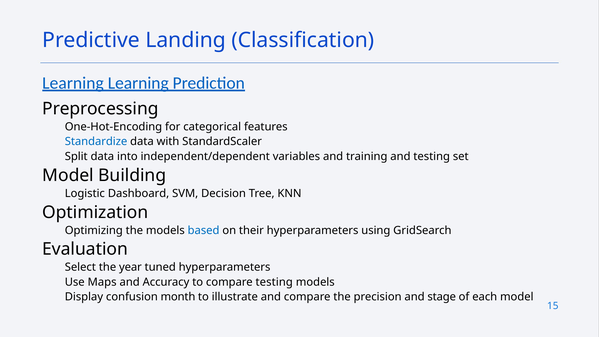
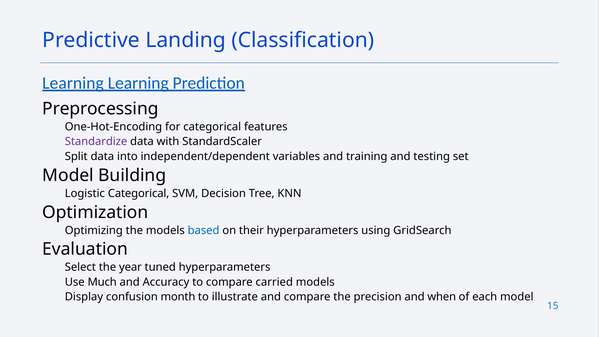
Standardize colour: blue -> purple
Logistic Dashboard: Dashboard -> Categorical
Maps: Maps -> Much
compare testing: testing -> carried
stage: stage -> when
